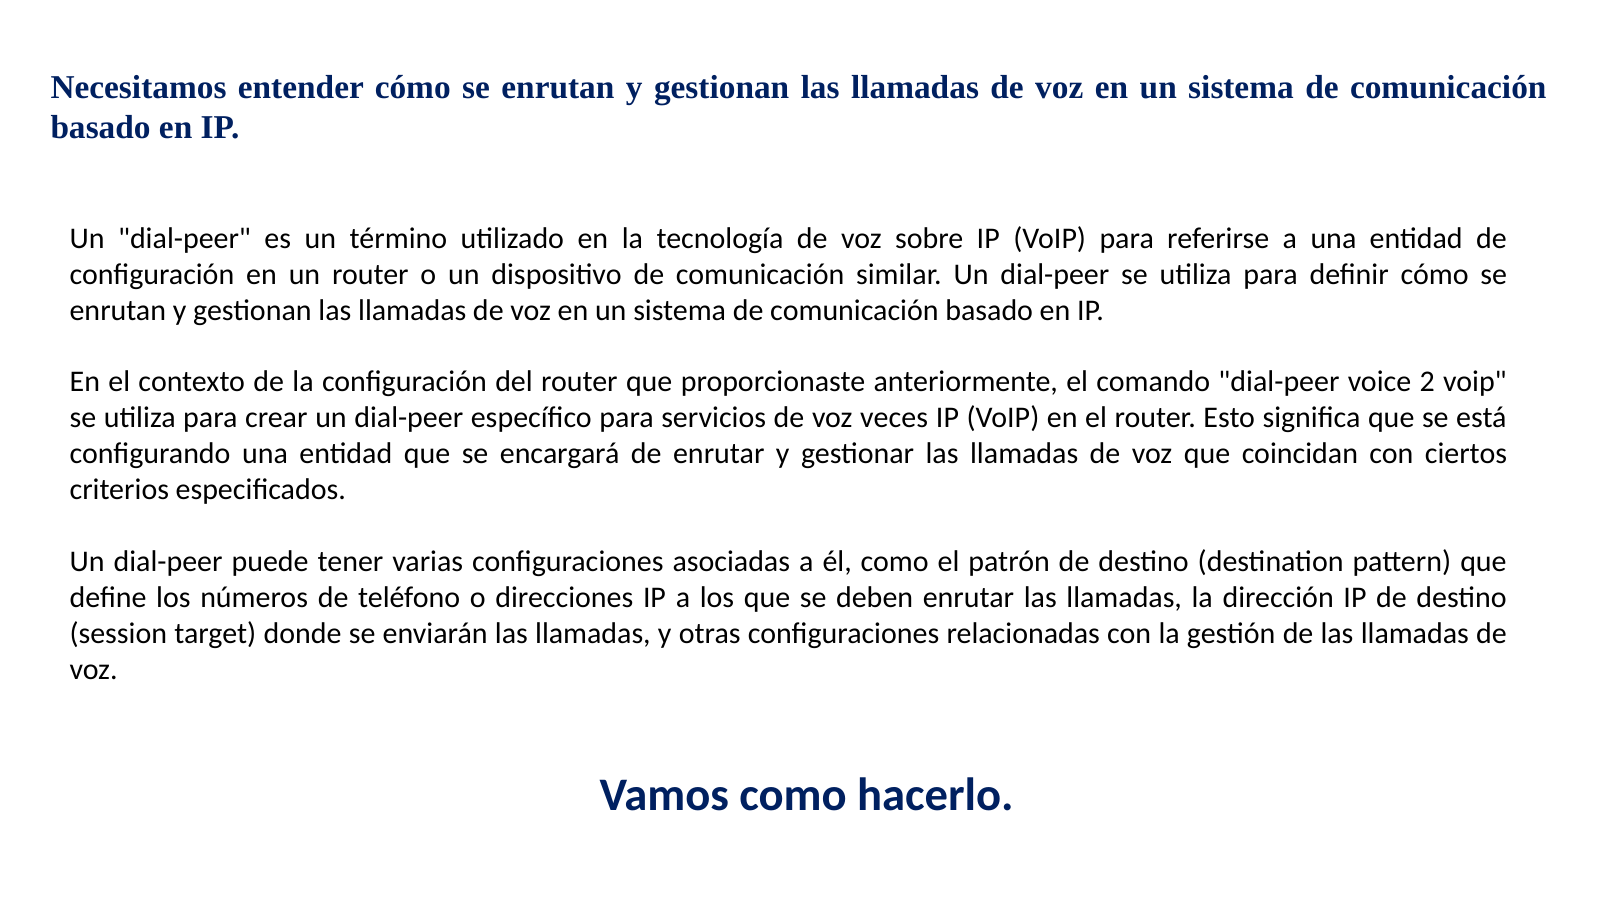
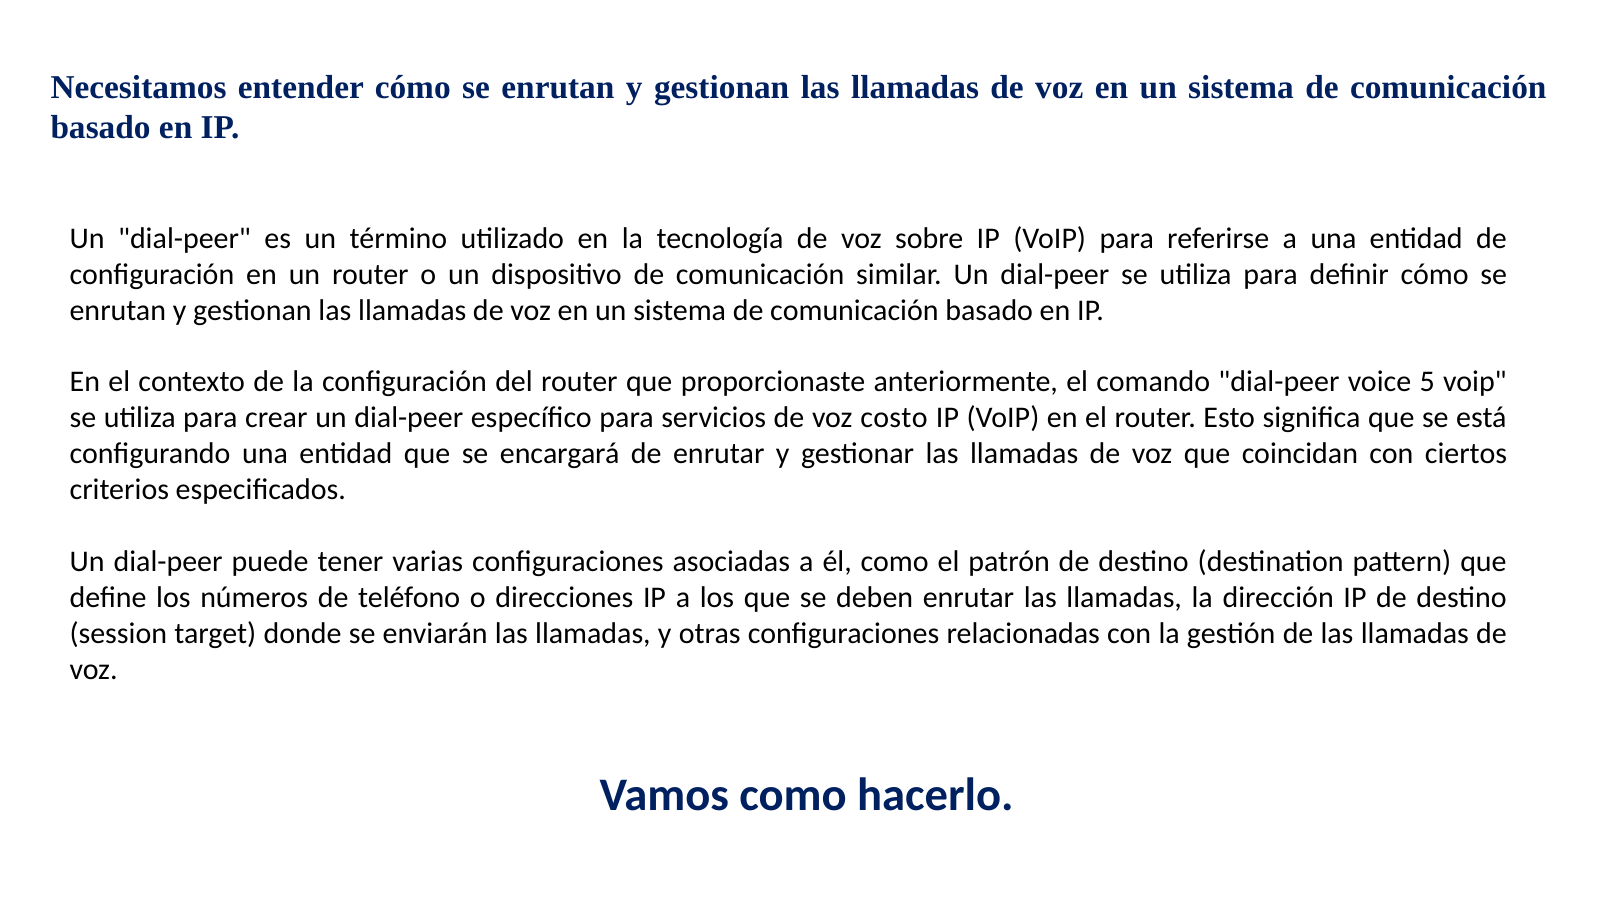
2: 2 -> 5
veces: veces -> costo
